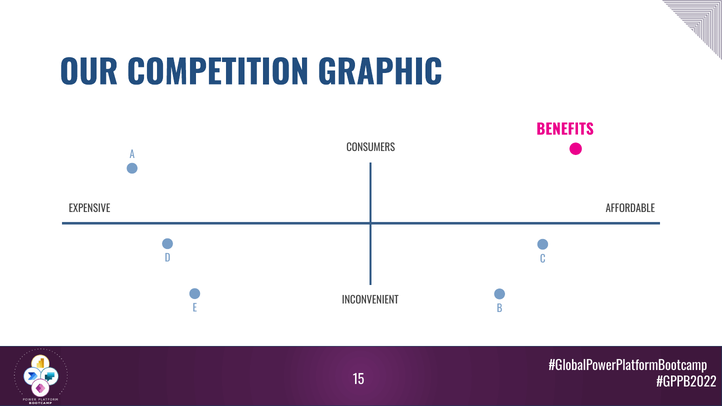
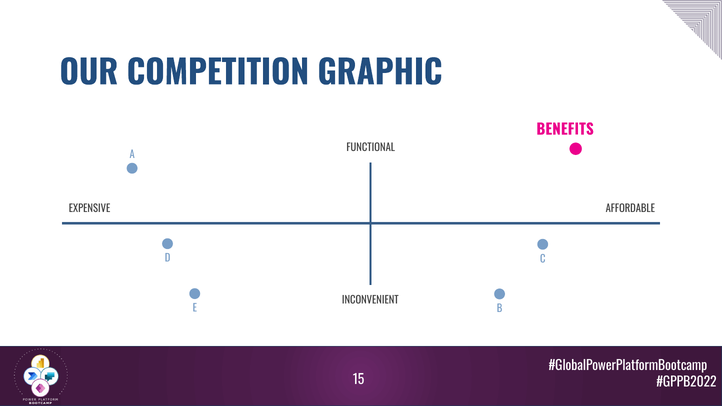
CONSUMERS: CONSUMERS -> FUNCTIONAL
